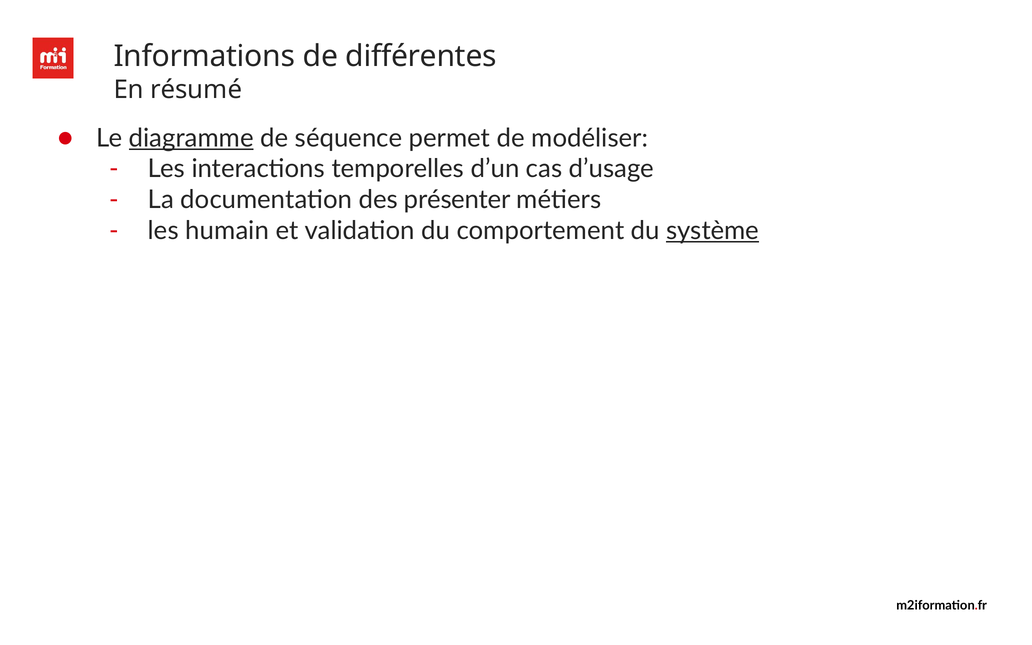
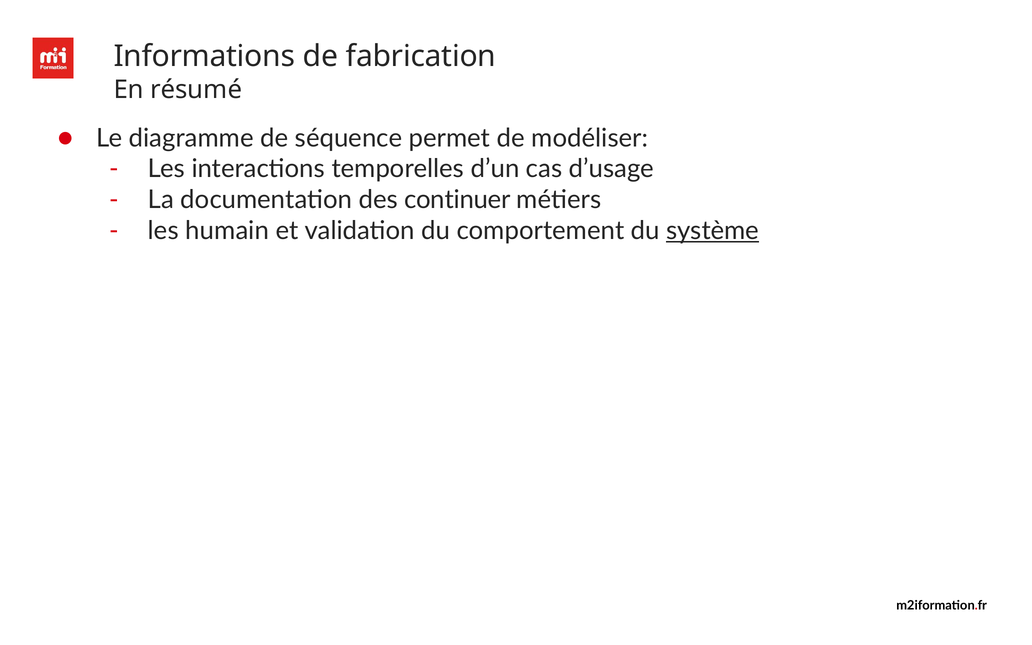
différentes: différentes -> fabrication
diagramme underline: present -> none
présenter: présenter -> continuer
